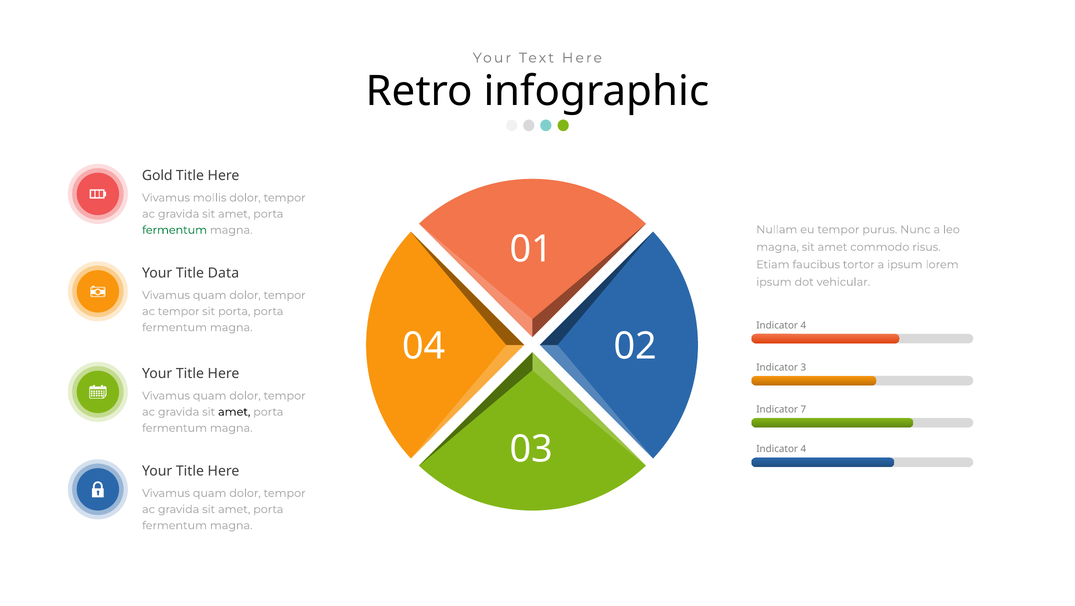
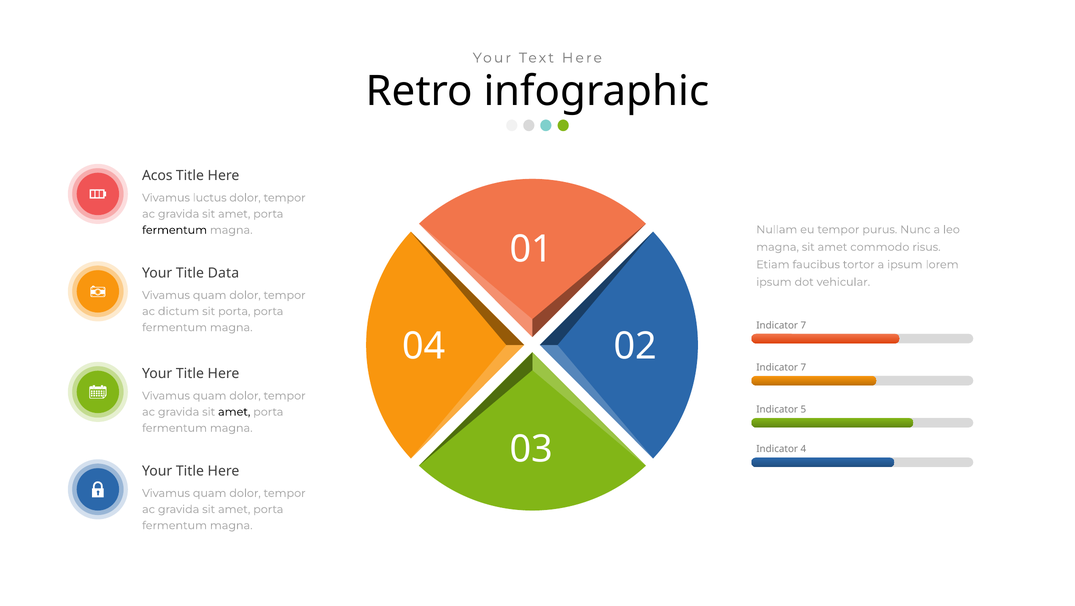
Gold: Gold -> Acos
mollis: mollis -> luctus
fermentum at (175, 230) colour: green -> black
ac tempor: tempor -> dictum
4 at (803, 325): 4 -> 7
3 at (803, 367): 3 -> 7
7: 7 -> 5
